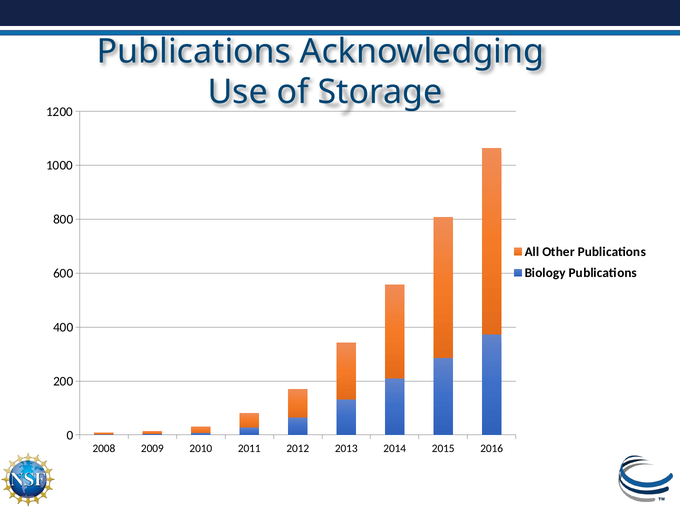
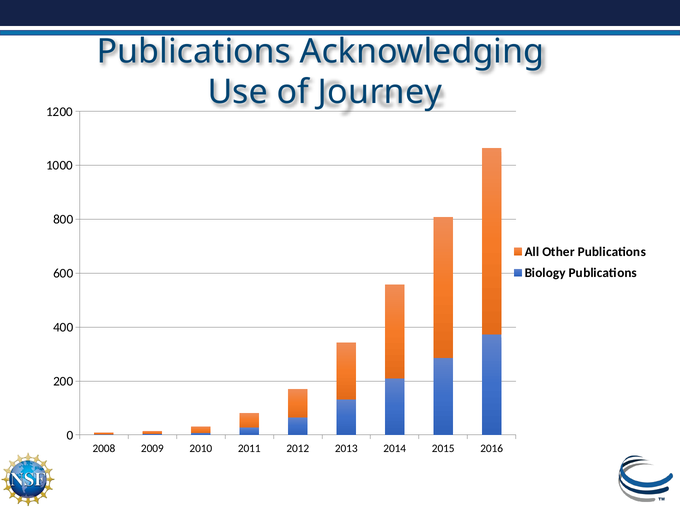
Storage: Storage -> Journey
